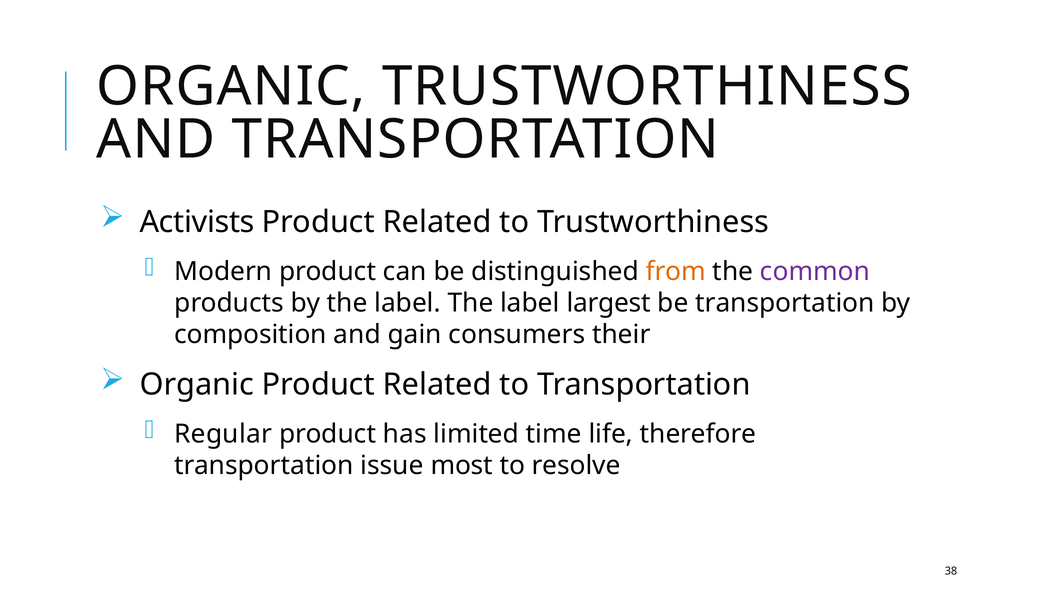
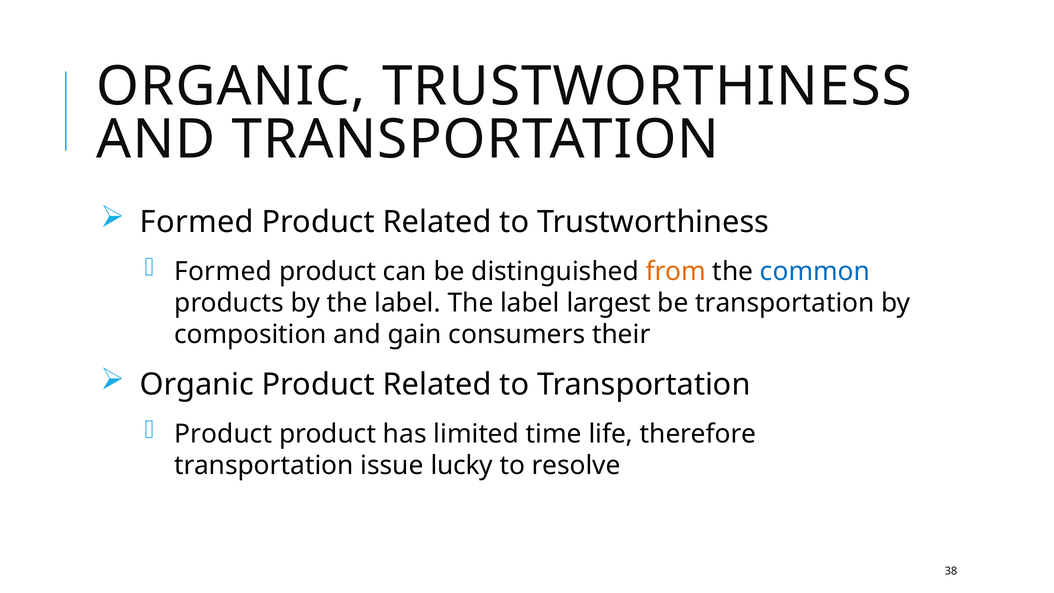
Activists at (197, 222): Activists -> Formed
Modern at (223, 271): Modern -> Formed
common colour: purple -> blue
Regular at (223, 434): Regular -> Product
most: most -> lucky
